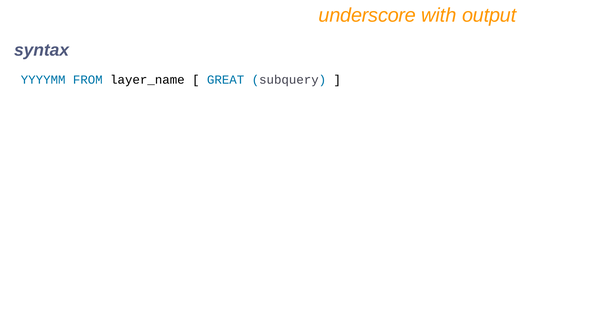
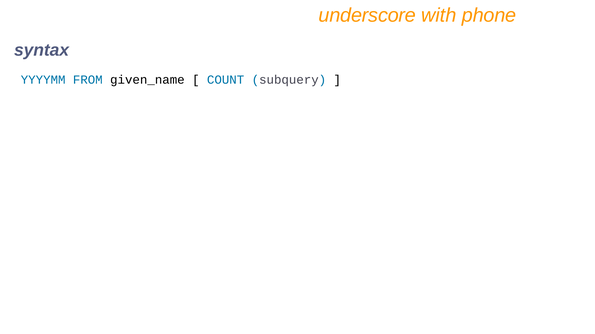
output: output -> phone
layer_name: layer_name -> given_name
GREAT: GREAT -> COUNT
